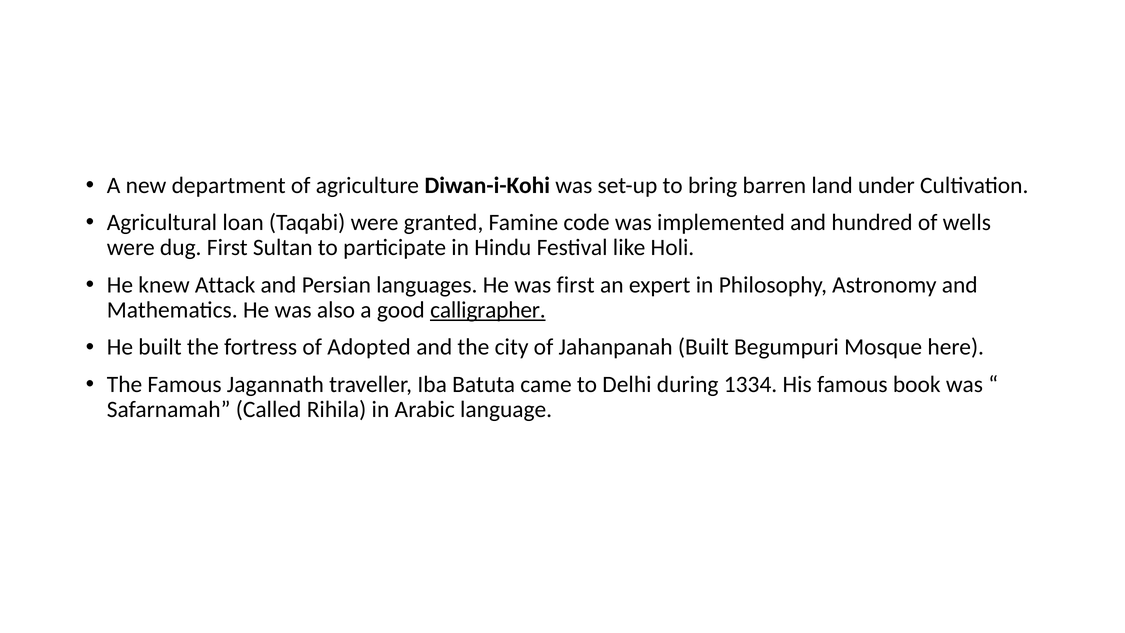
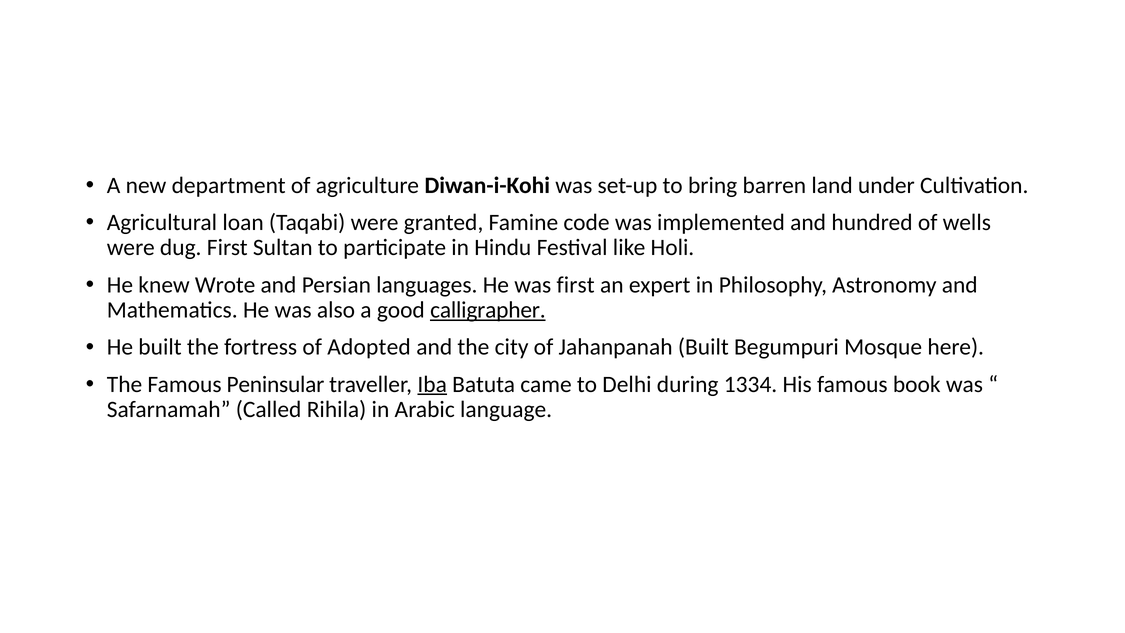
Attack: Attack -> Wrote
Jagannath: Jagannath -> Peninsular
Iba underline: none -> present
